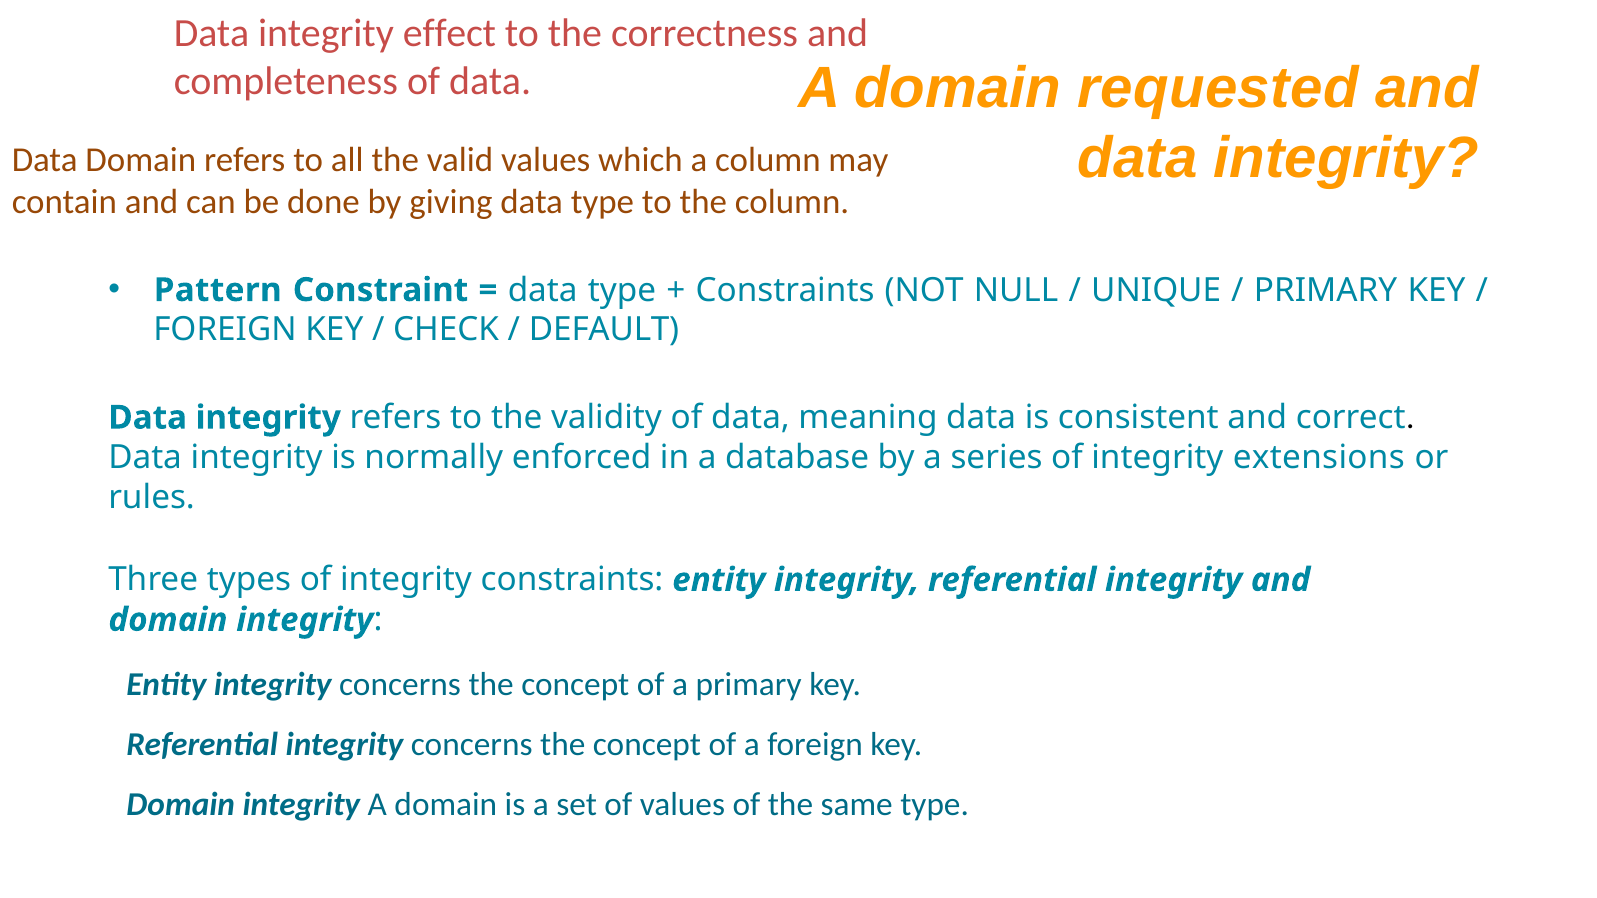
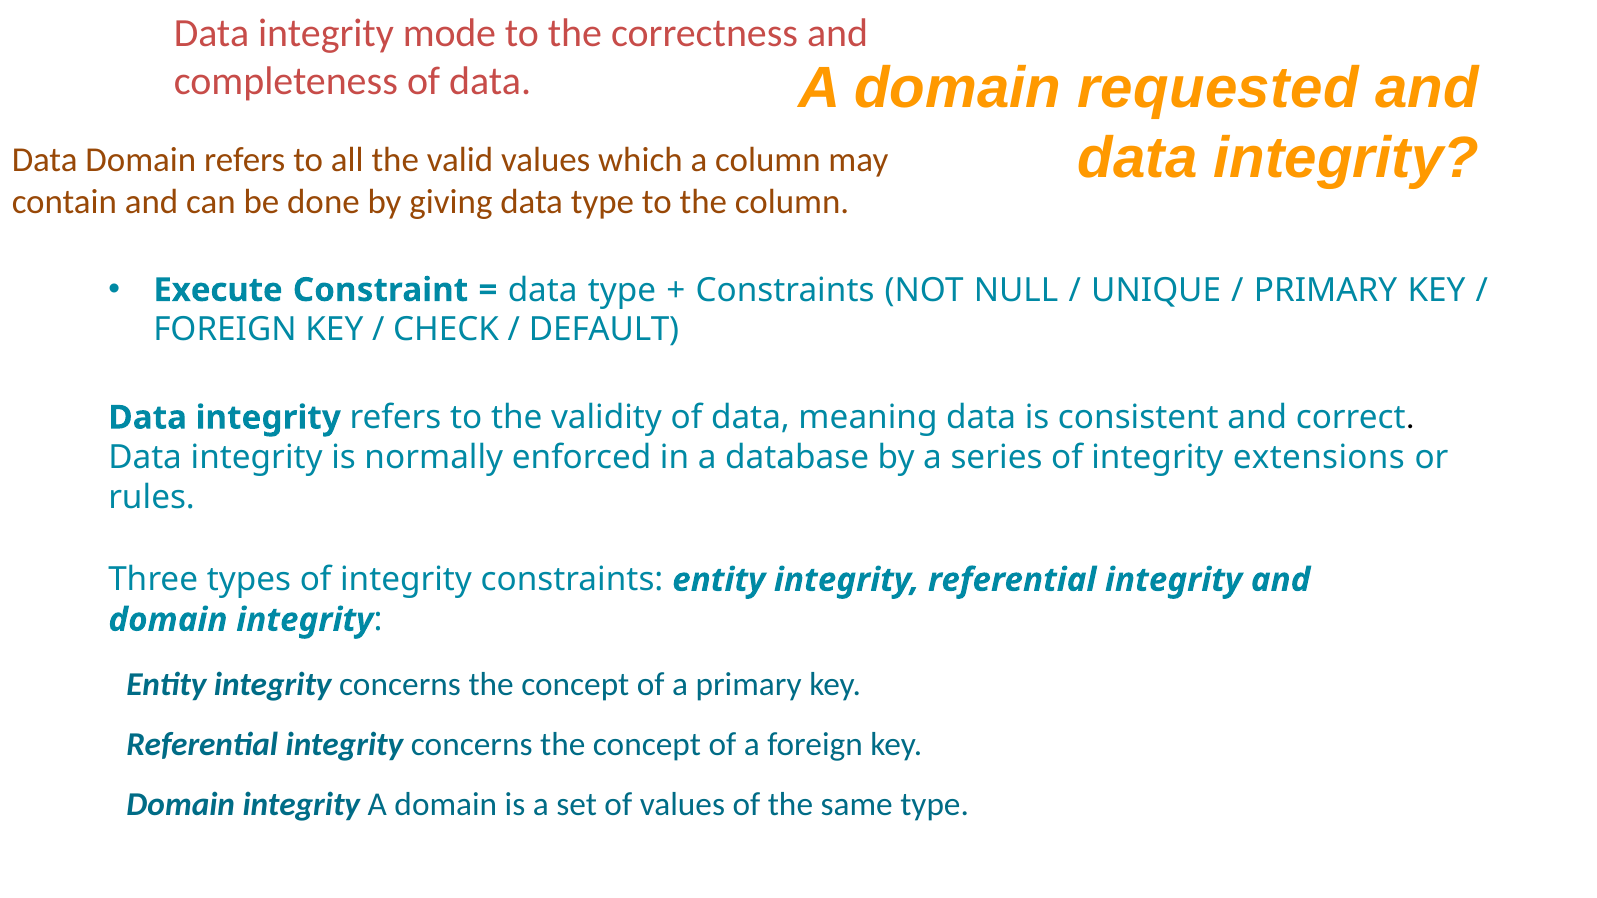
effect: effect -> mode
Pattern: Pattern -> Execute
